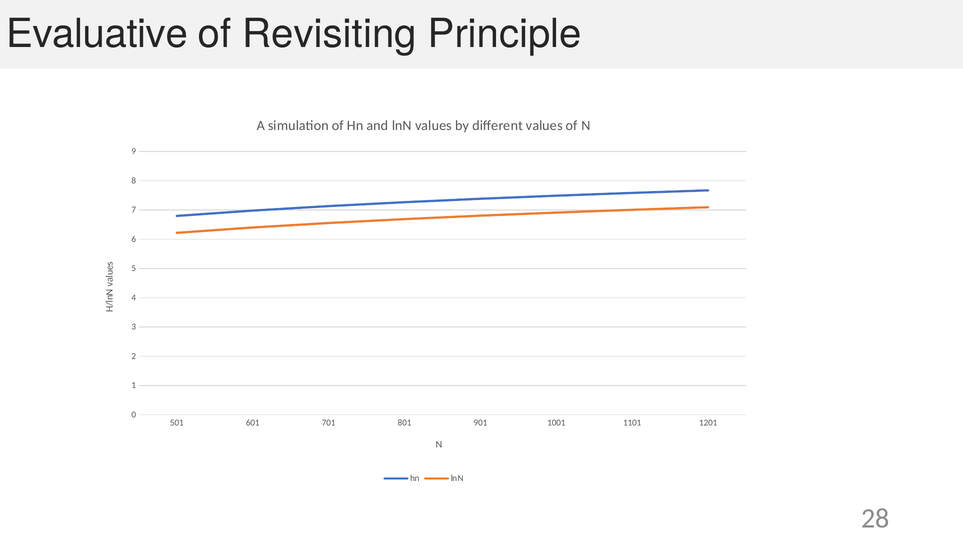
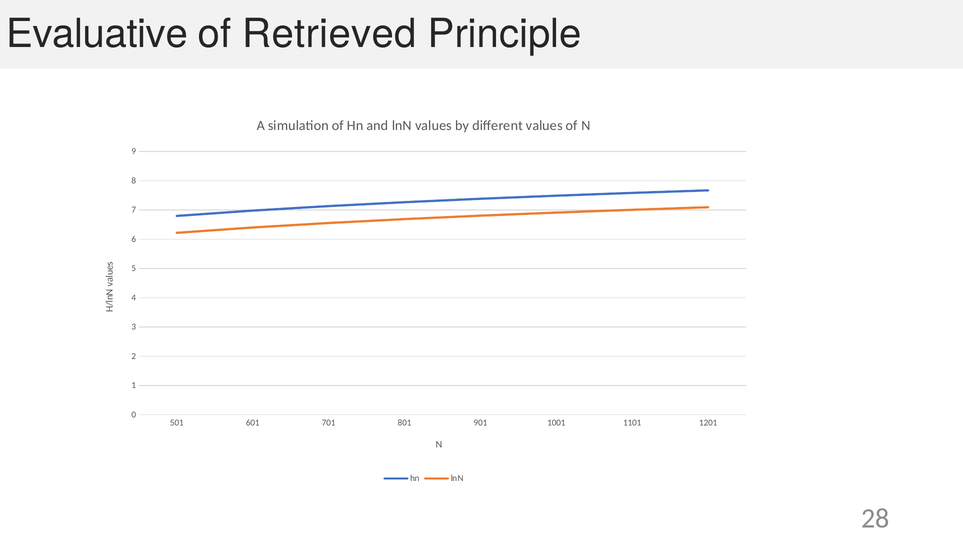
Revisiting: Revisiting -> Retrieved
